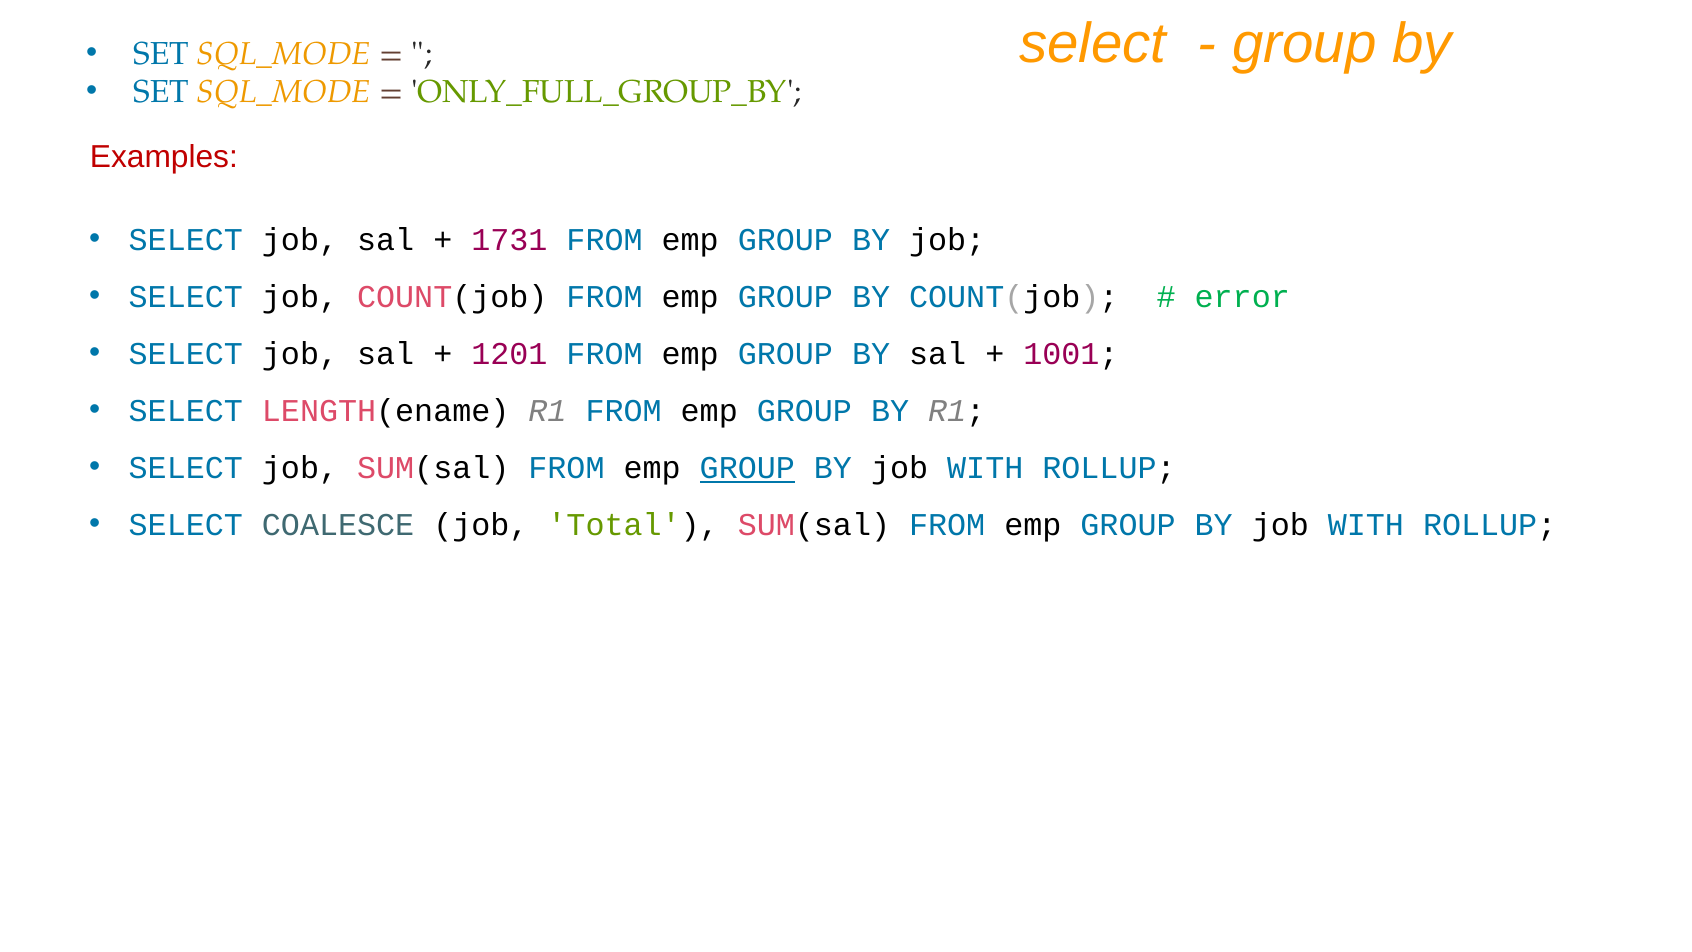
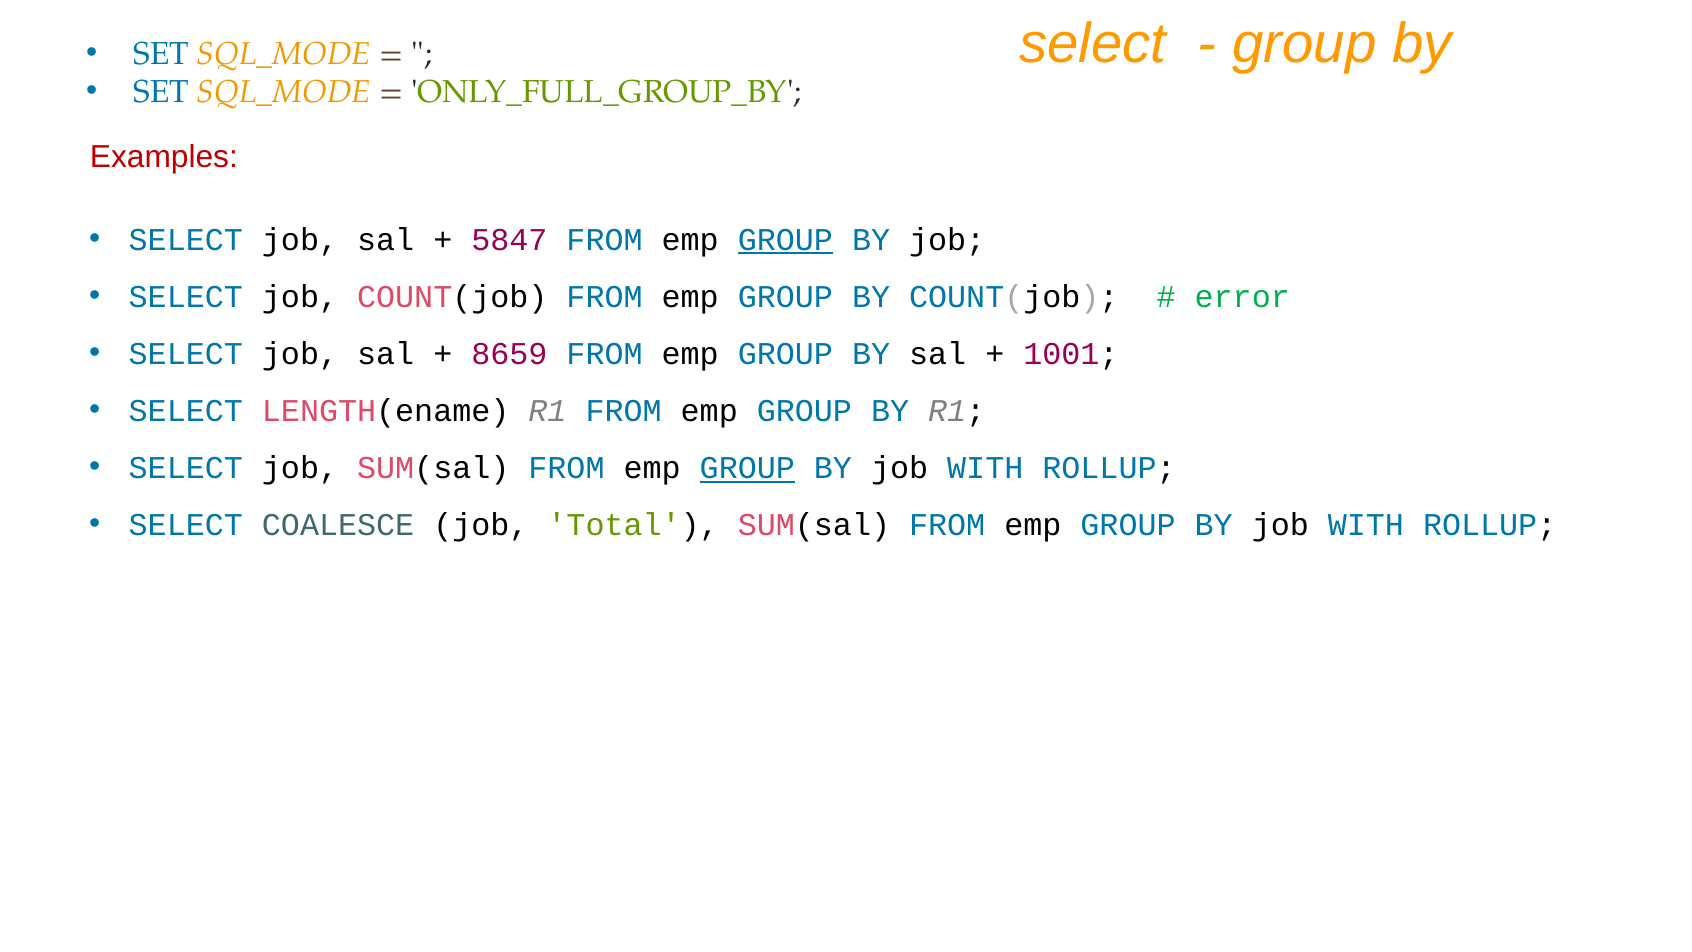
1731: 1731 -> 5847
GROUP at (785, 239) underline: none -> present
1201: 1201 -> 8659
